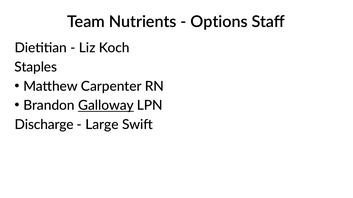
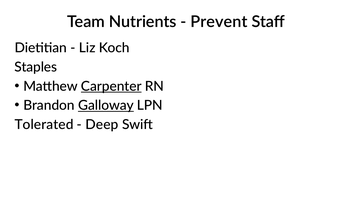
Options: Options -> Prevent
Carpenter underline: none -> present
Discharge: Discharge -> Tolerated
Large: Large -> Deep
